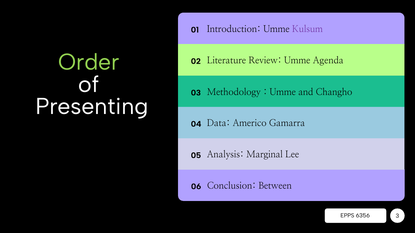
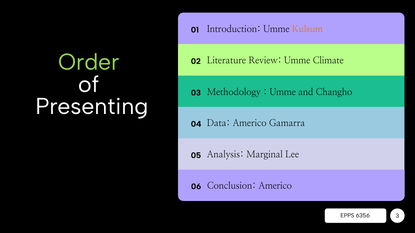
Kulsum colour: purple -> orange
Agenda: Agenda -> Climate
Conclusion Between: Between -> Americo
